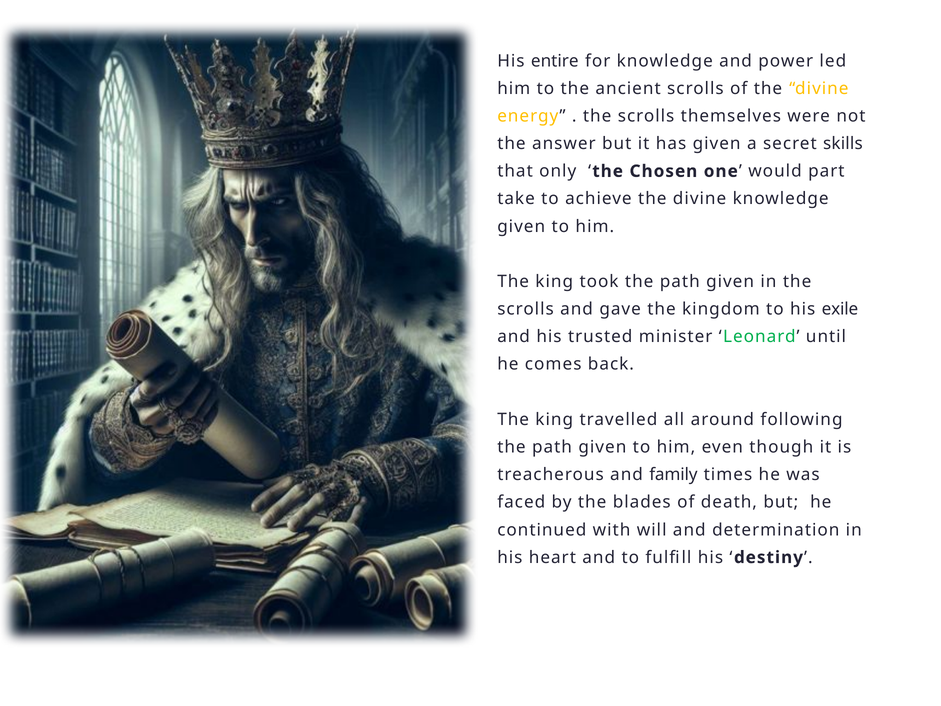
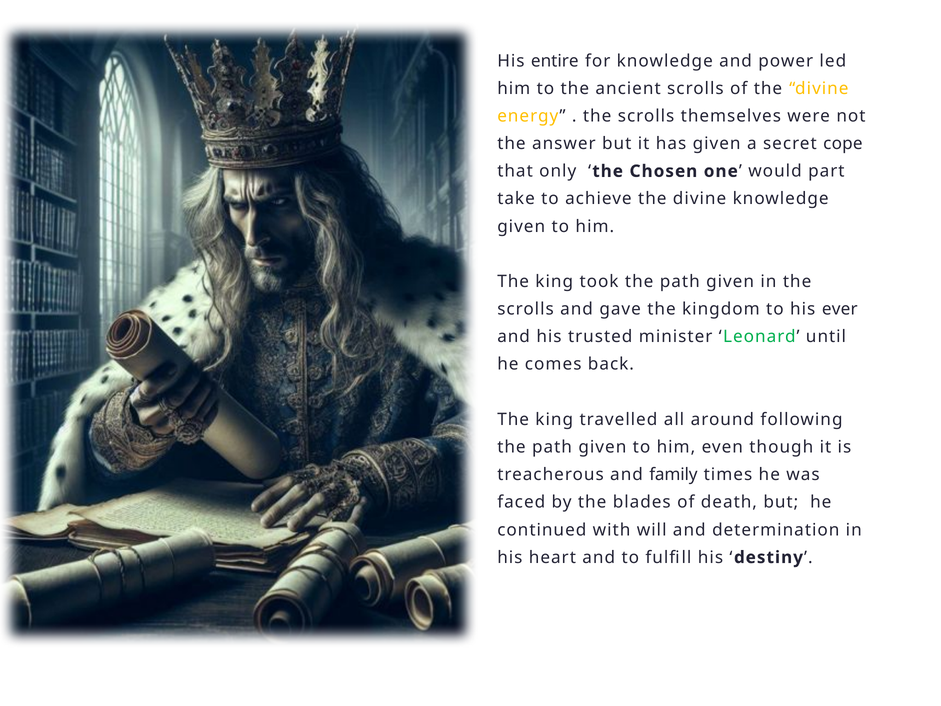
skills: skills -> cope
exile: exile -> ever
